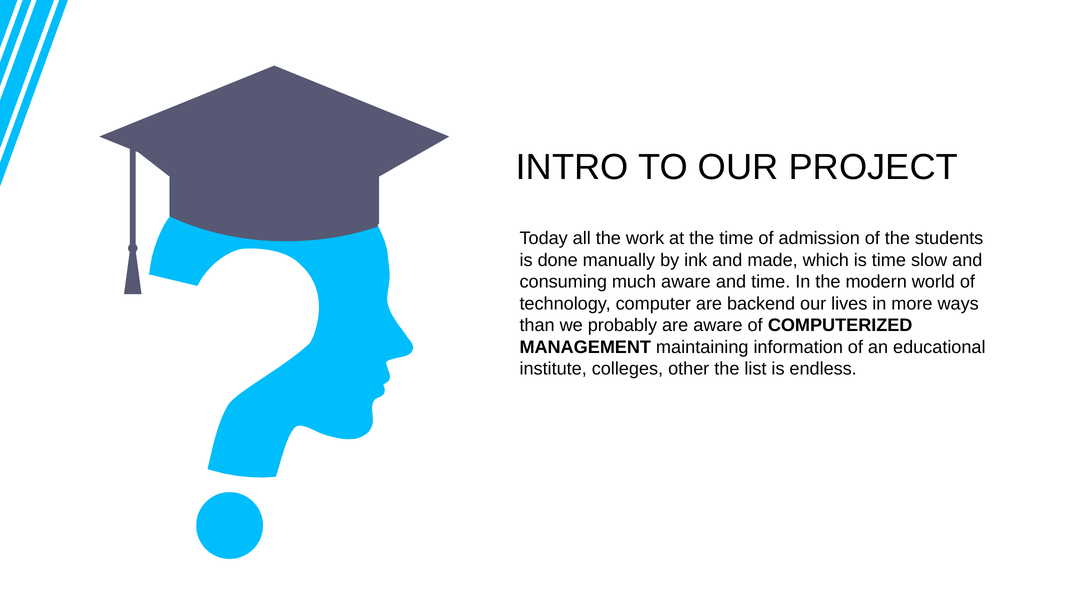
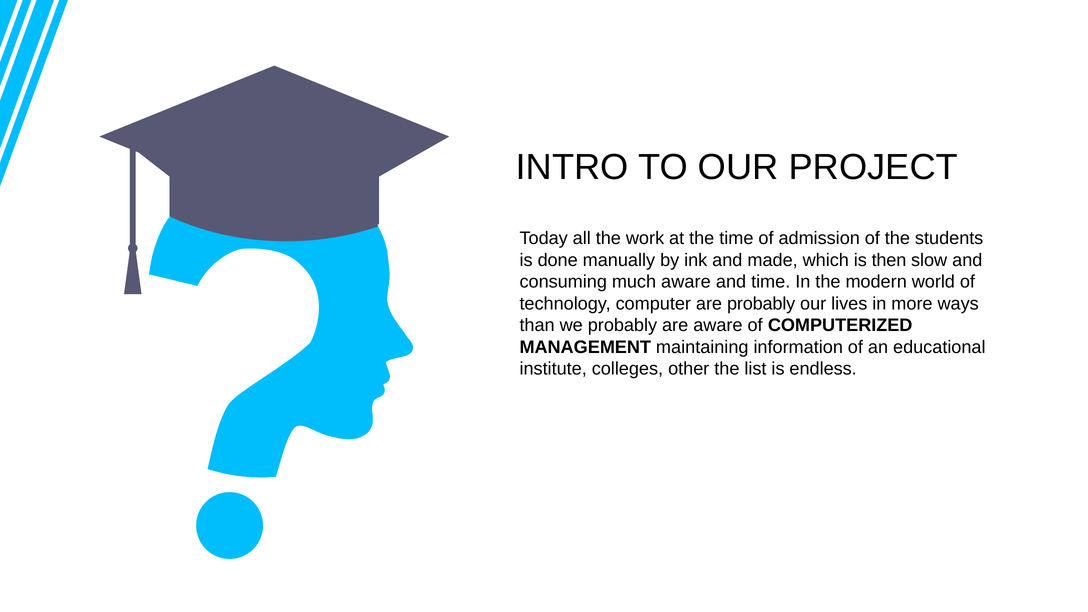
is time: time -> then
are backend: backend -> probably
